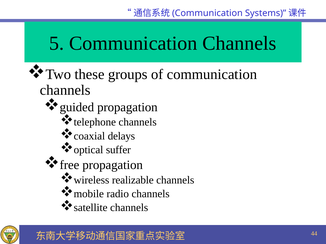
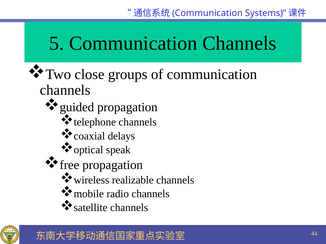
these: these -> close
suffer: suffer -> speak
